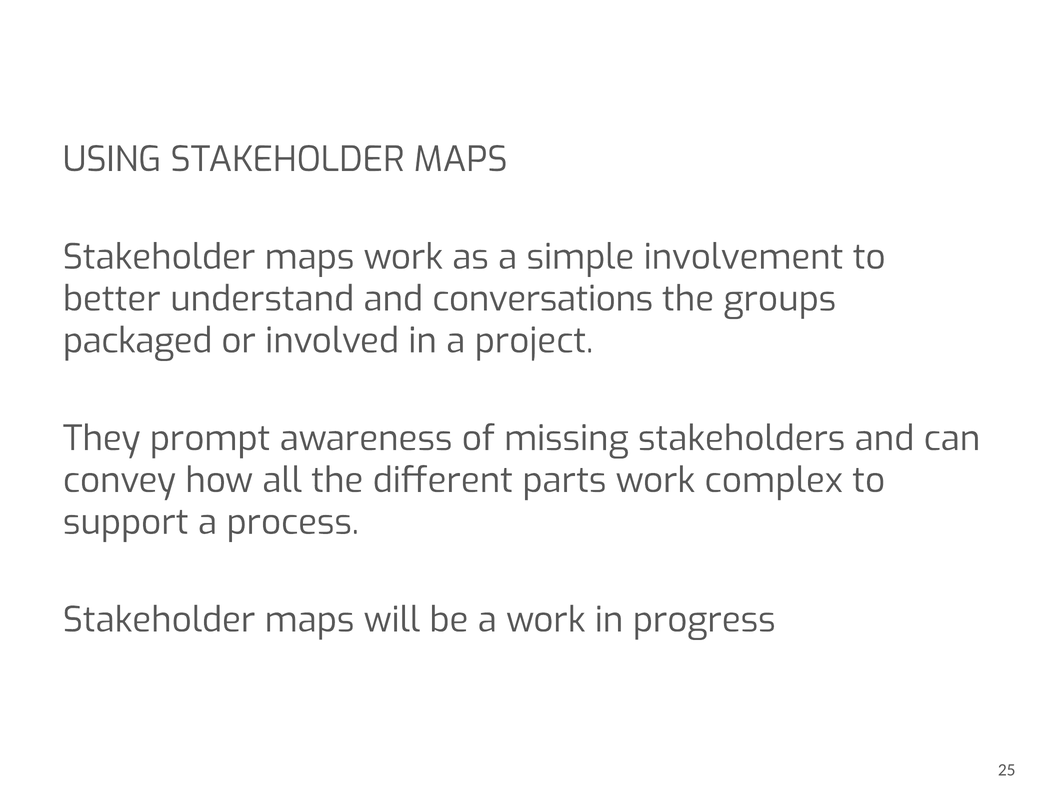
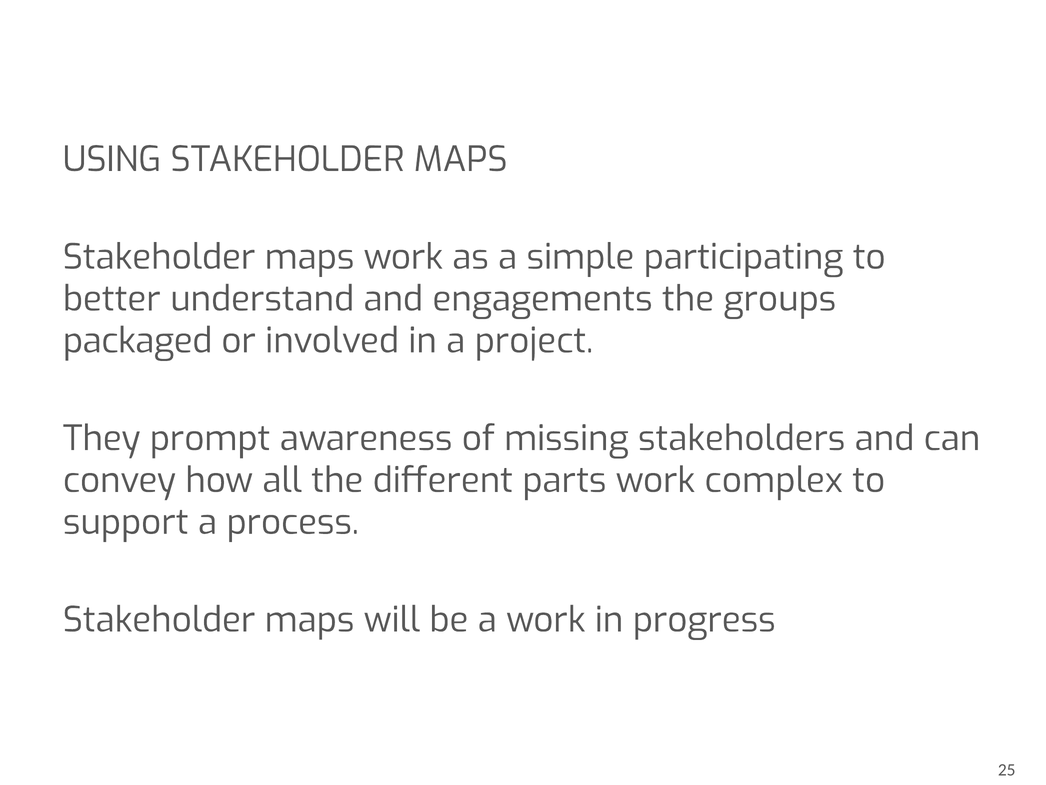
involvement: involvement -> participating
conversations: conversations -> engagements
